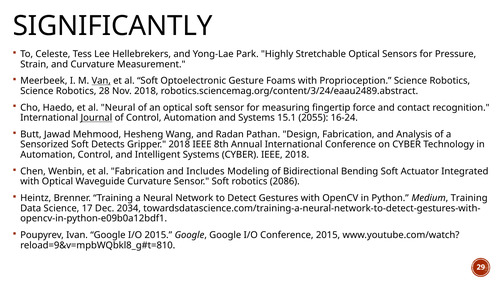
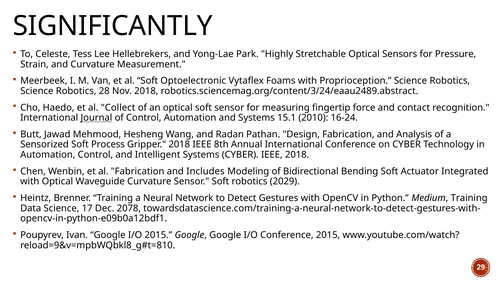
Van underline: present -> none
Gesture: Gesture -> Vytaflex
al Neural: Neural -> Collect
2055: 2055 -> 2010
Detects: Detects -> Process
2086: 2086 -> 2029
2034: 2034 -> 2078
